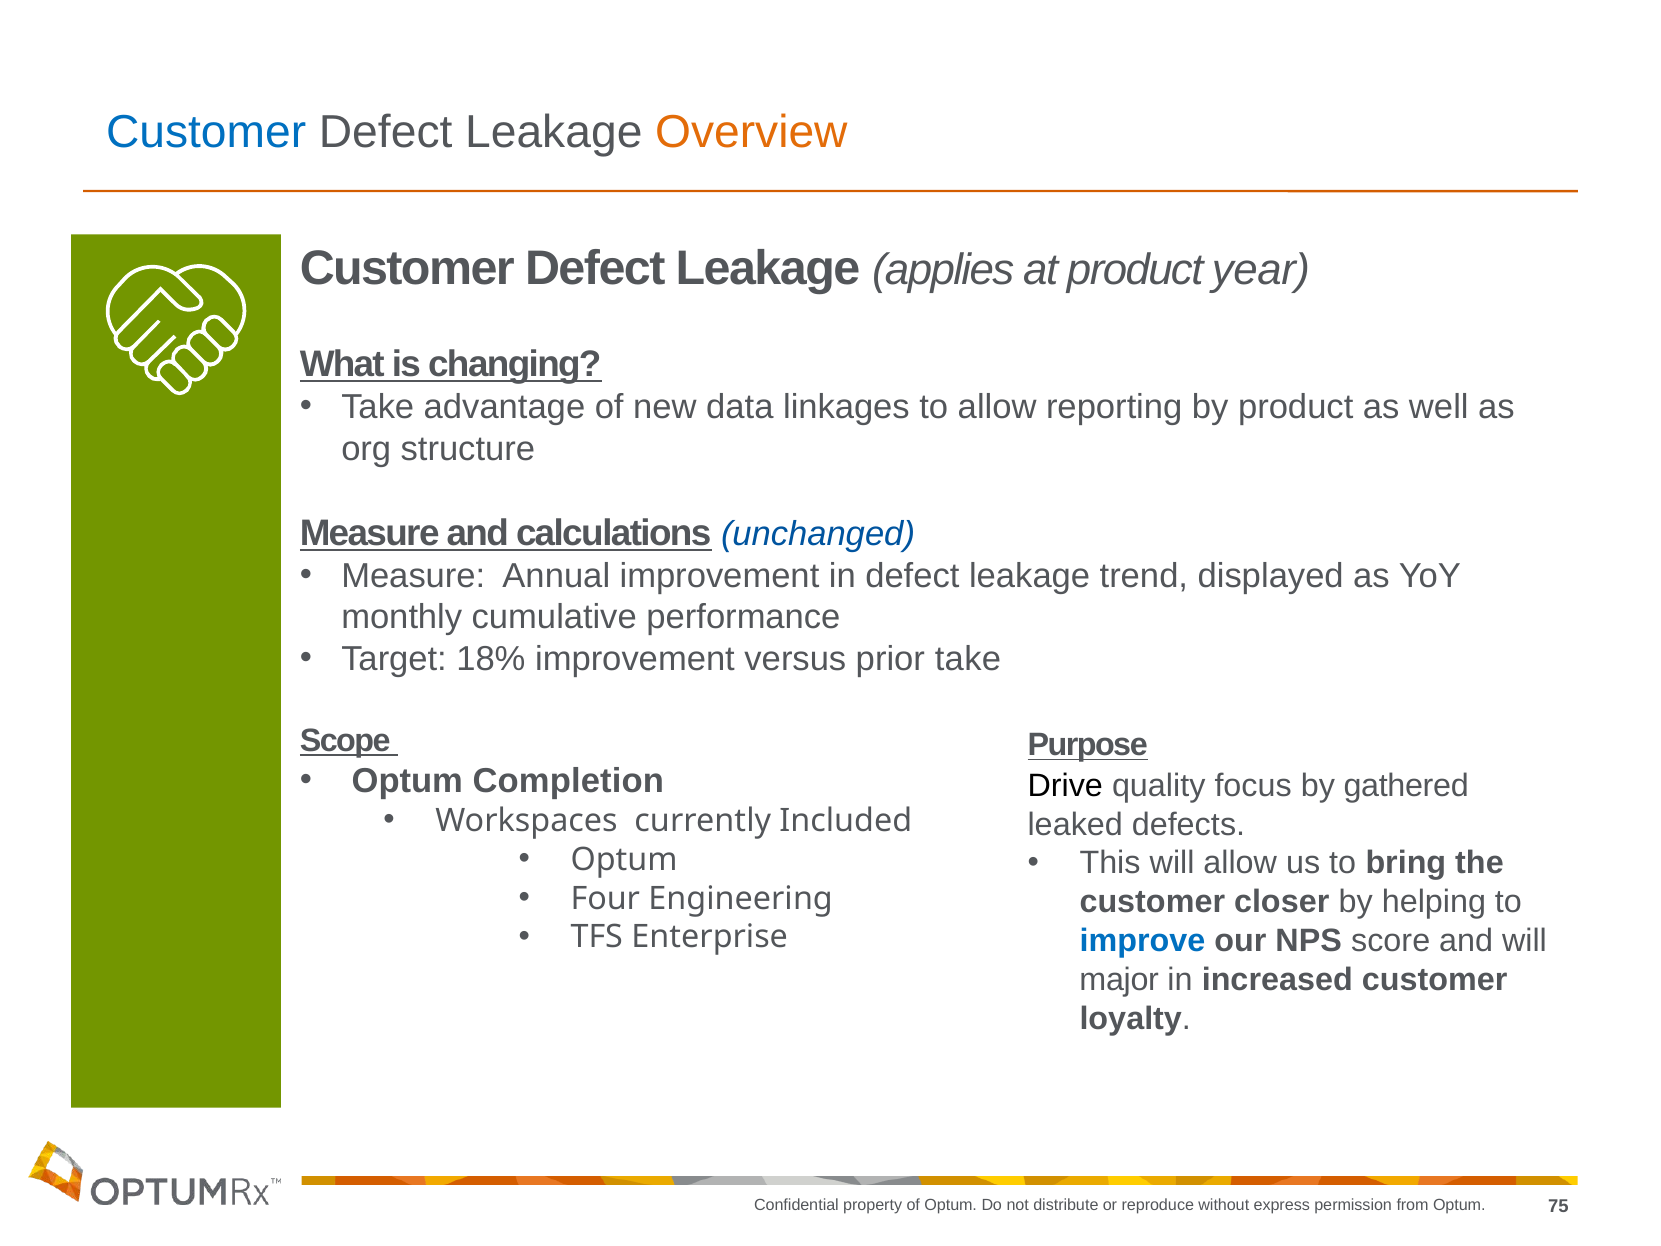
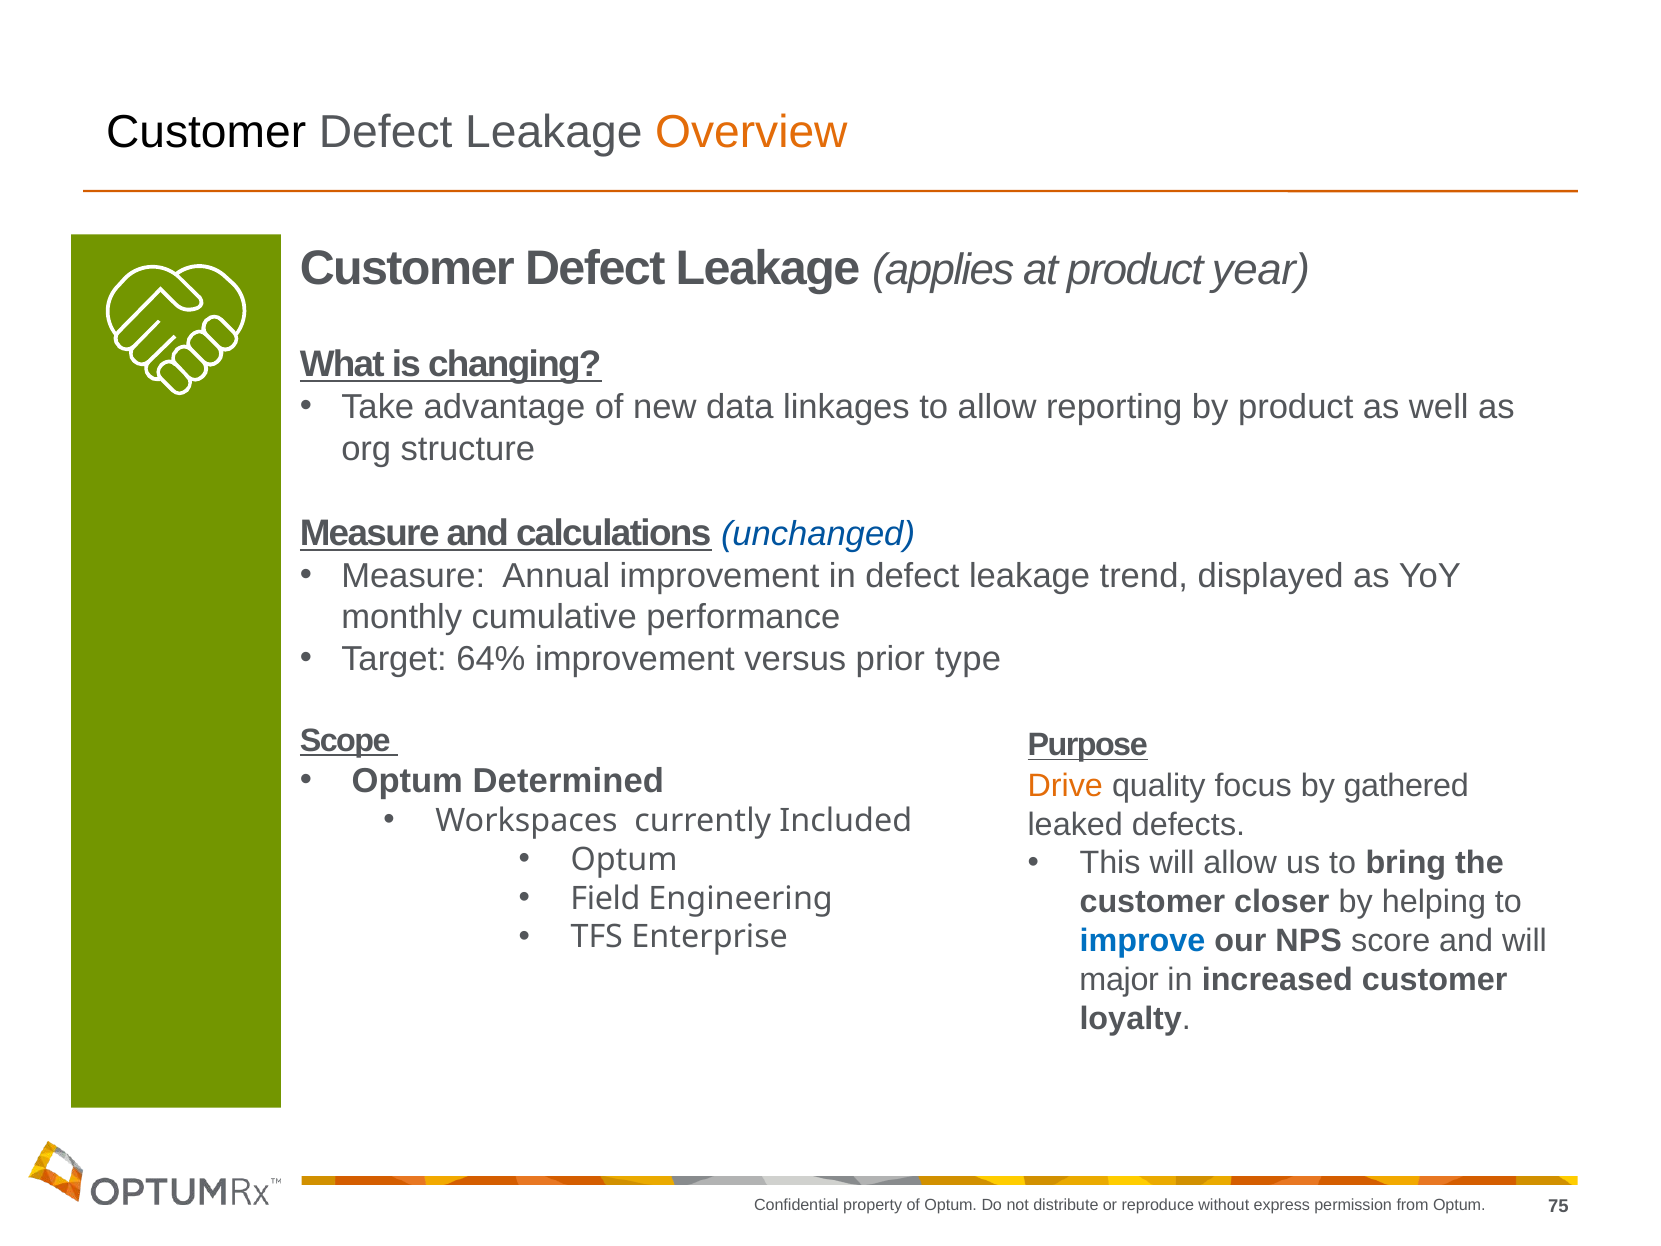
Customer at (206, 132) colour: blue -> black
18%: 18% -> 64%
prior take: take -> type
Completion: Completion -> Determined
Drive colour: black -> orange
Four: Four -> Field
